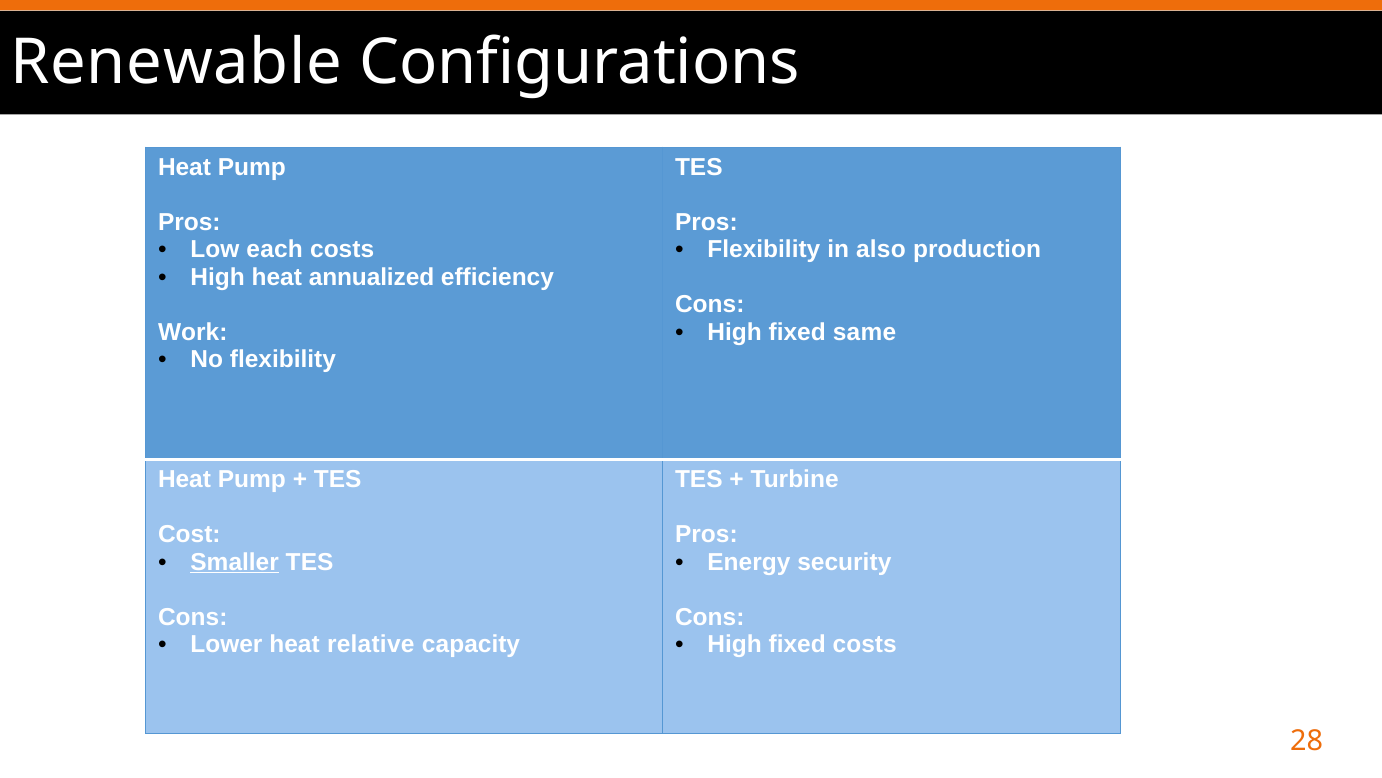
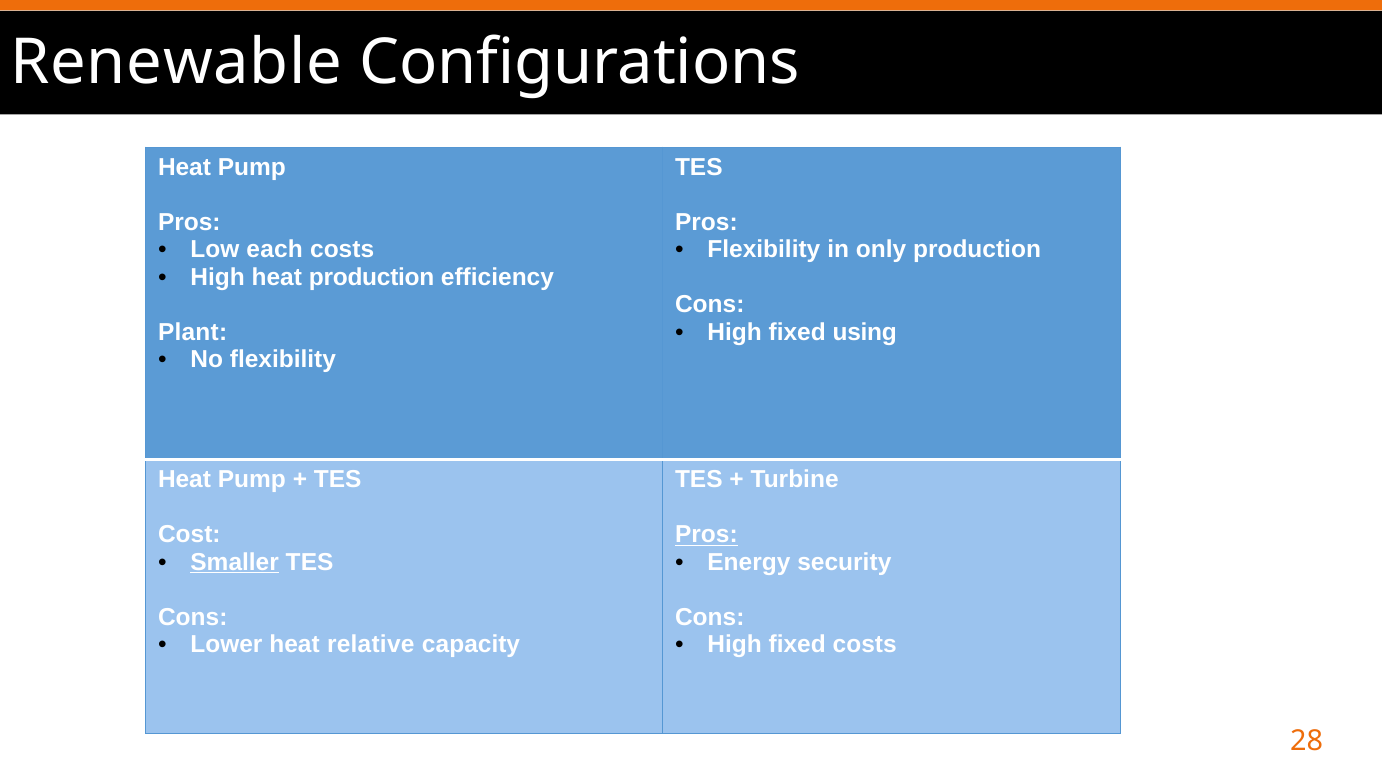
also: also -> only
heat annualized: annualized -> production
same: same -> using
Work: Work -> Plant
Pros at (706, 534) underline: none -> present
